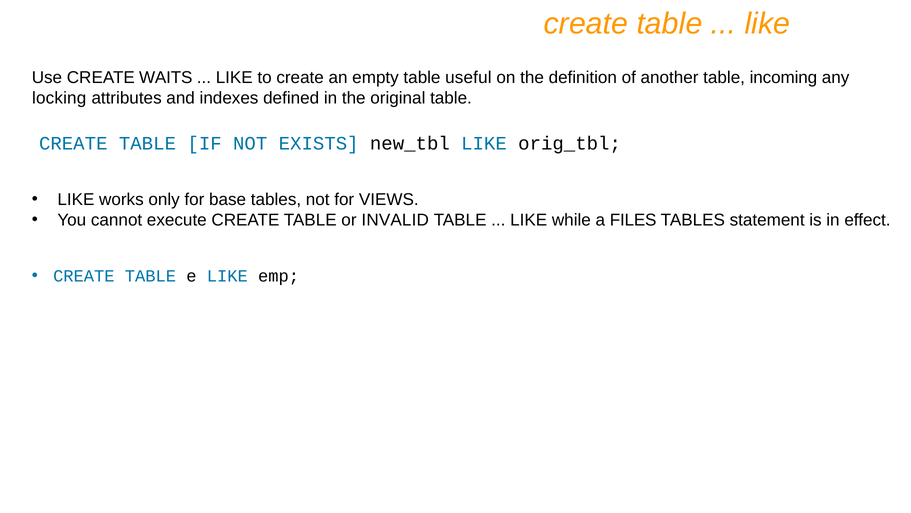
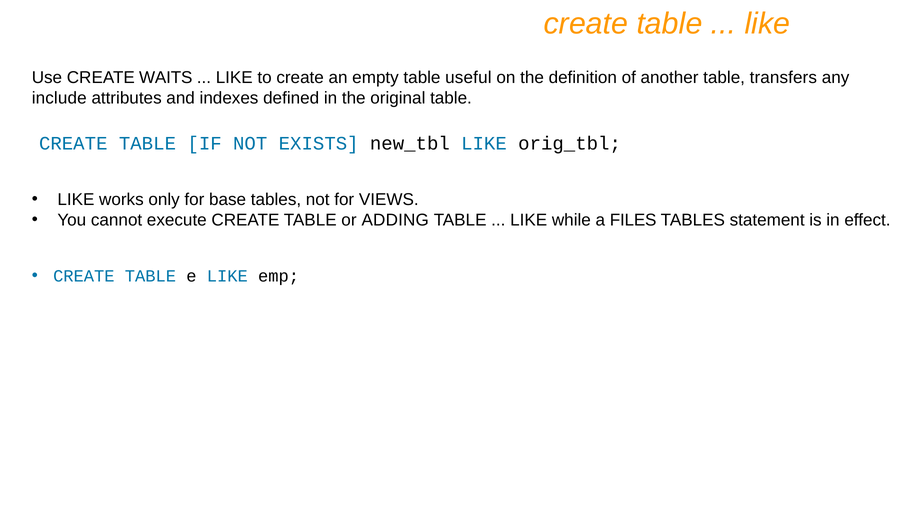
incoming: incoming -> transfers
locking: locking -> include
INVALID: INVALID -> ADDING
